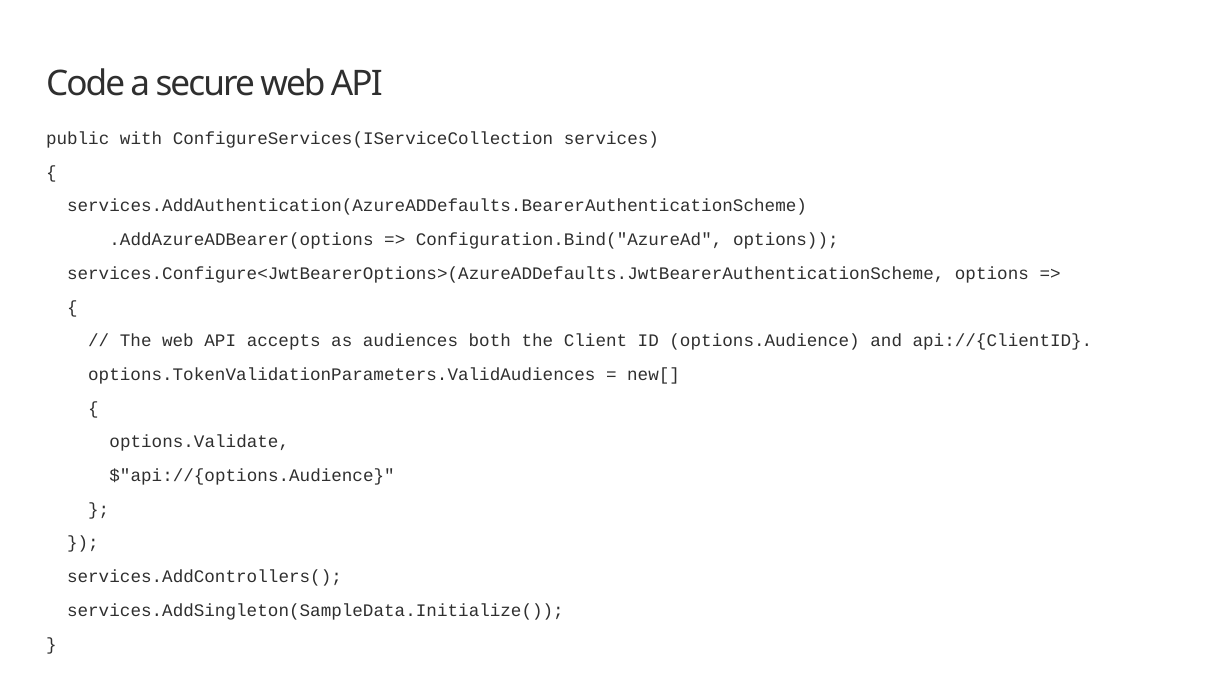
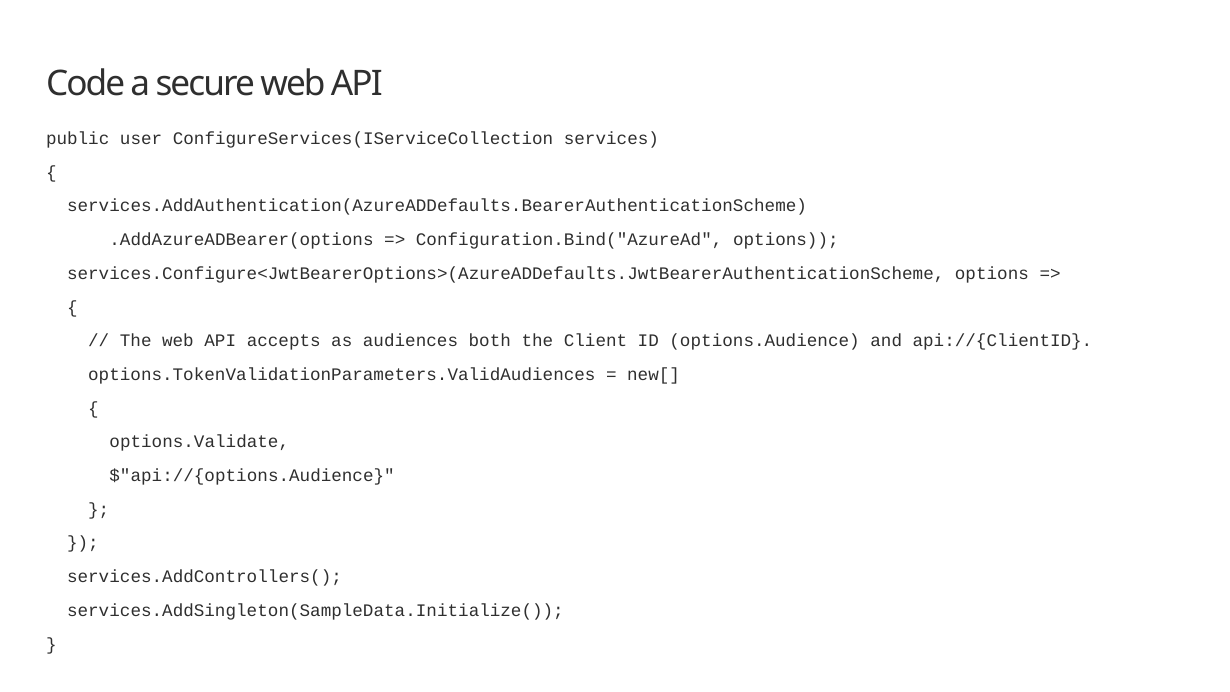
with: with -> user
